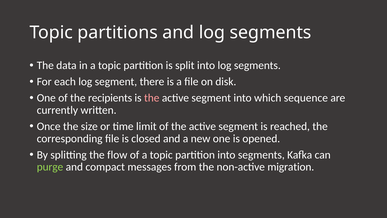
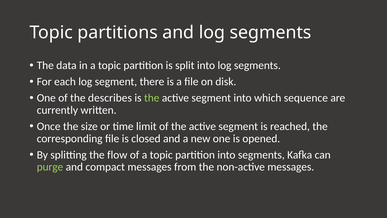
recipients: recipients -> describes
the at (152, 98) colour: pink -> light green
non-active migration: migration -> messages
